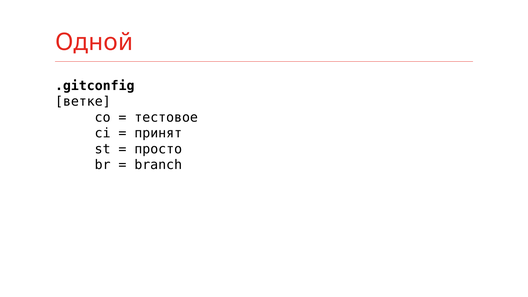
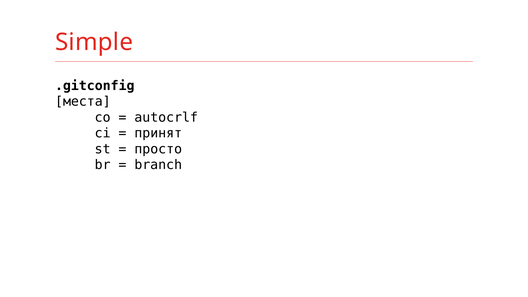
Одной: Одной -> Simple
ветке: ветке -> места
тестовое: тестовое -> autocrlf
